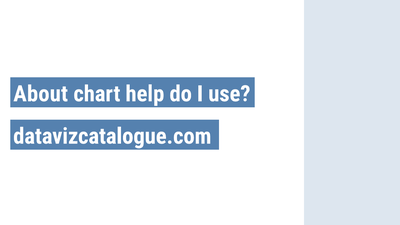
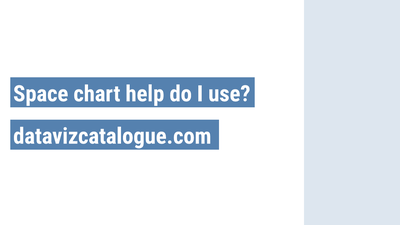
About: About -> Space
